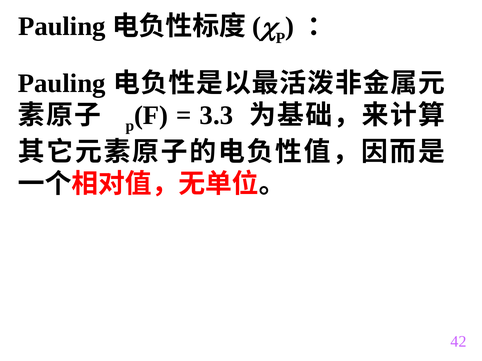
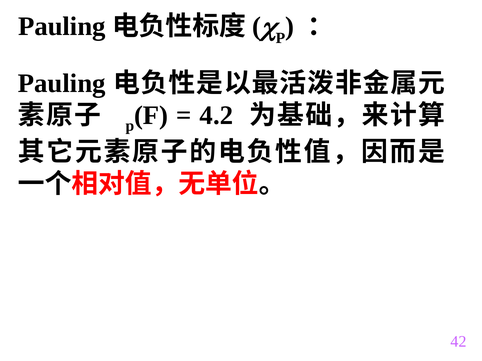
3.3: 3.3 -> 4.2
